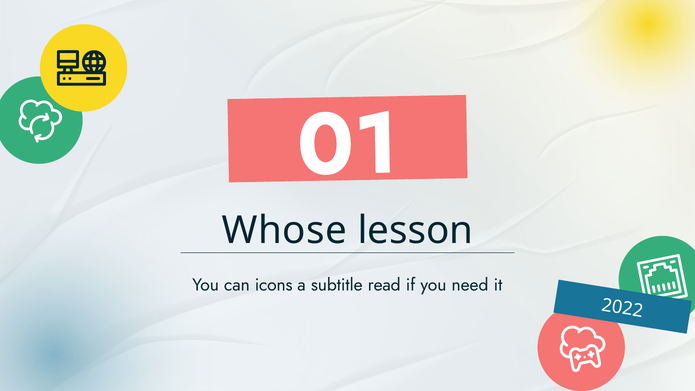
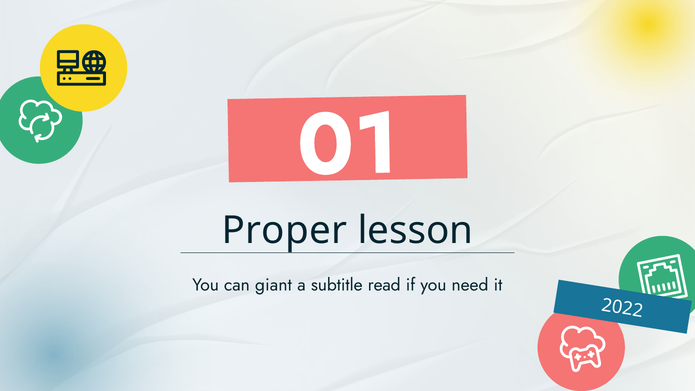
Whose: Whose -> Proper
icons: icons -> giant
